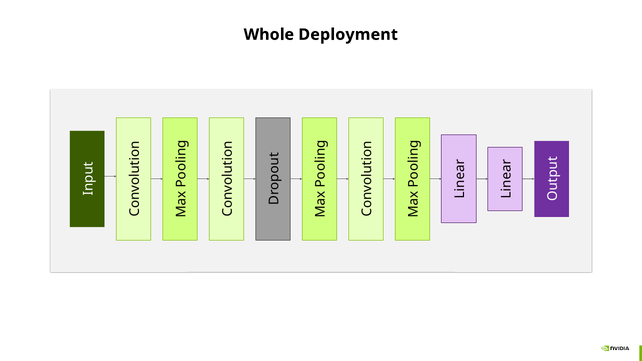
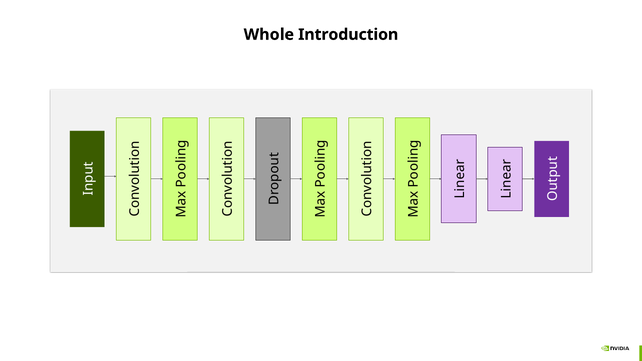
Deployment: Deployment -> Introduction
